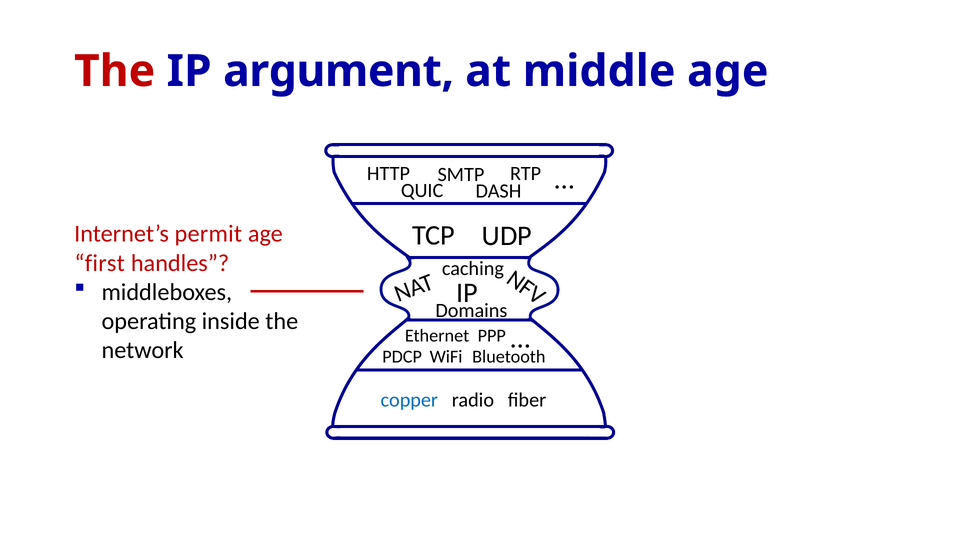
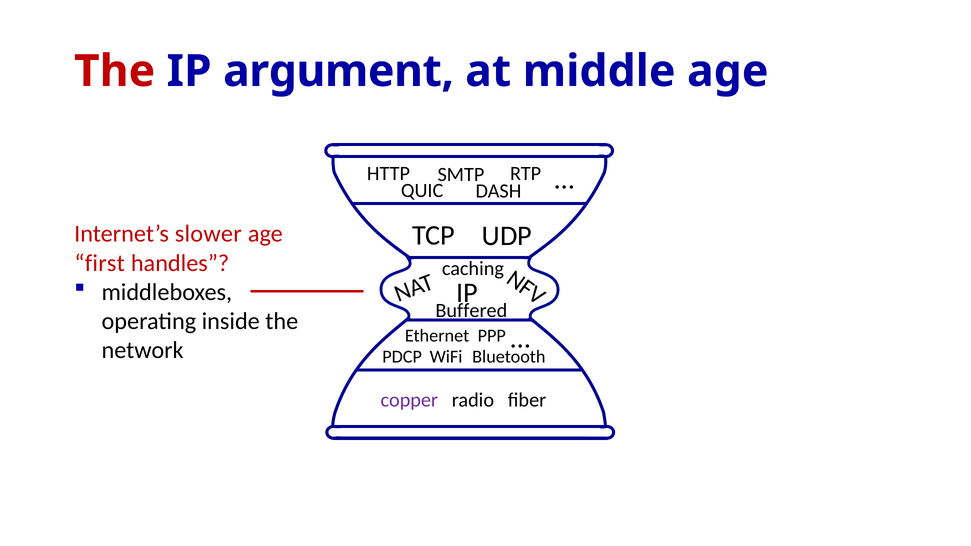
permit: permit -> slower
Domains: Domains -> Buffered
copper colour: blue -> purple
